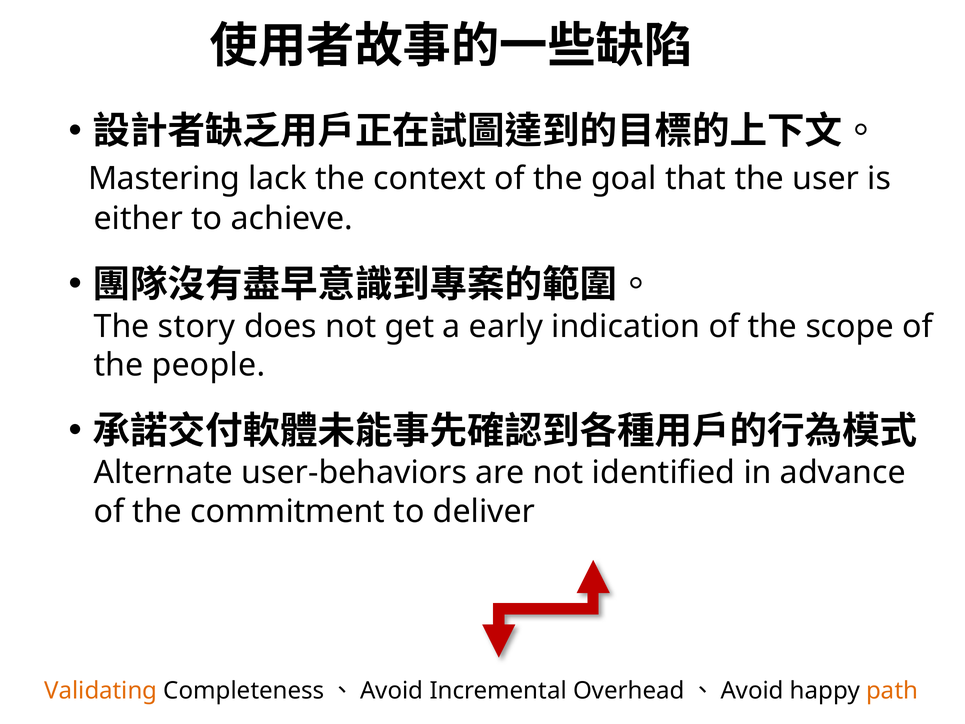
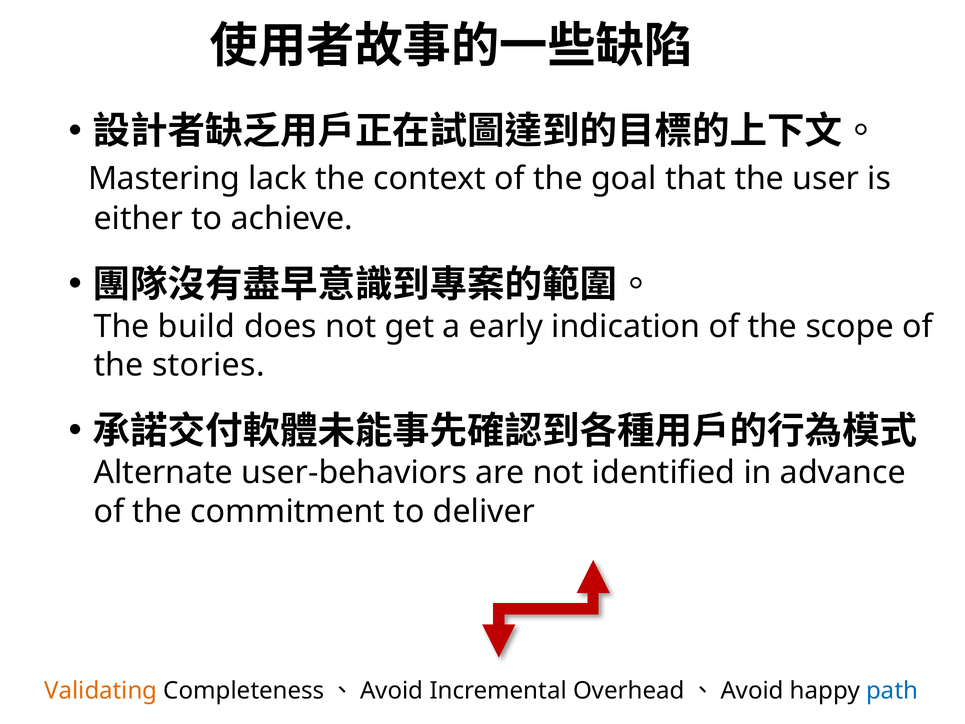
story: story -> build
people: people -> stories
path colour: orange -> blue
